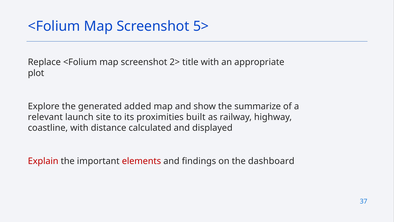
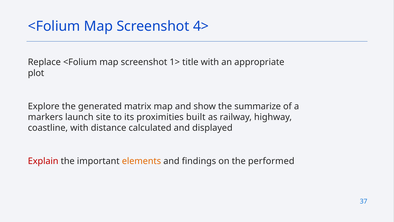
5>: 5> -> 4>
2>: 2> -> 1>
added: added -> matrix
relevant: relevant -> markers
elements colour: red -> orange
dashboard: dashboard -> performed
